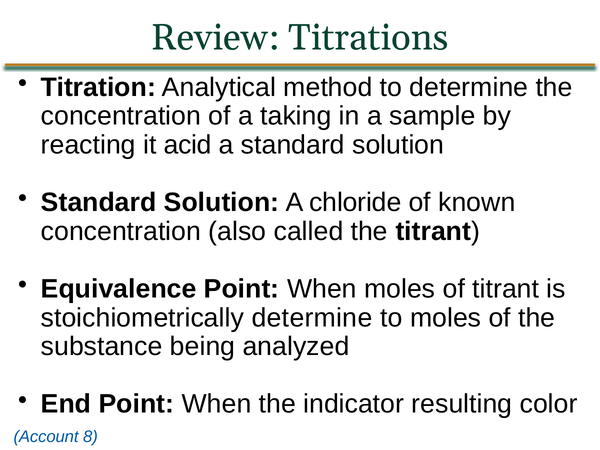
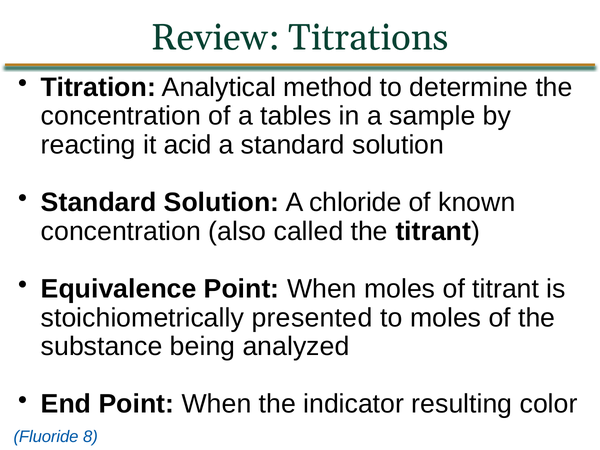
taking: taking -> tables
stoichiometrically determine: determine -> presented
Account: Account -> Fluoride
